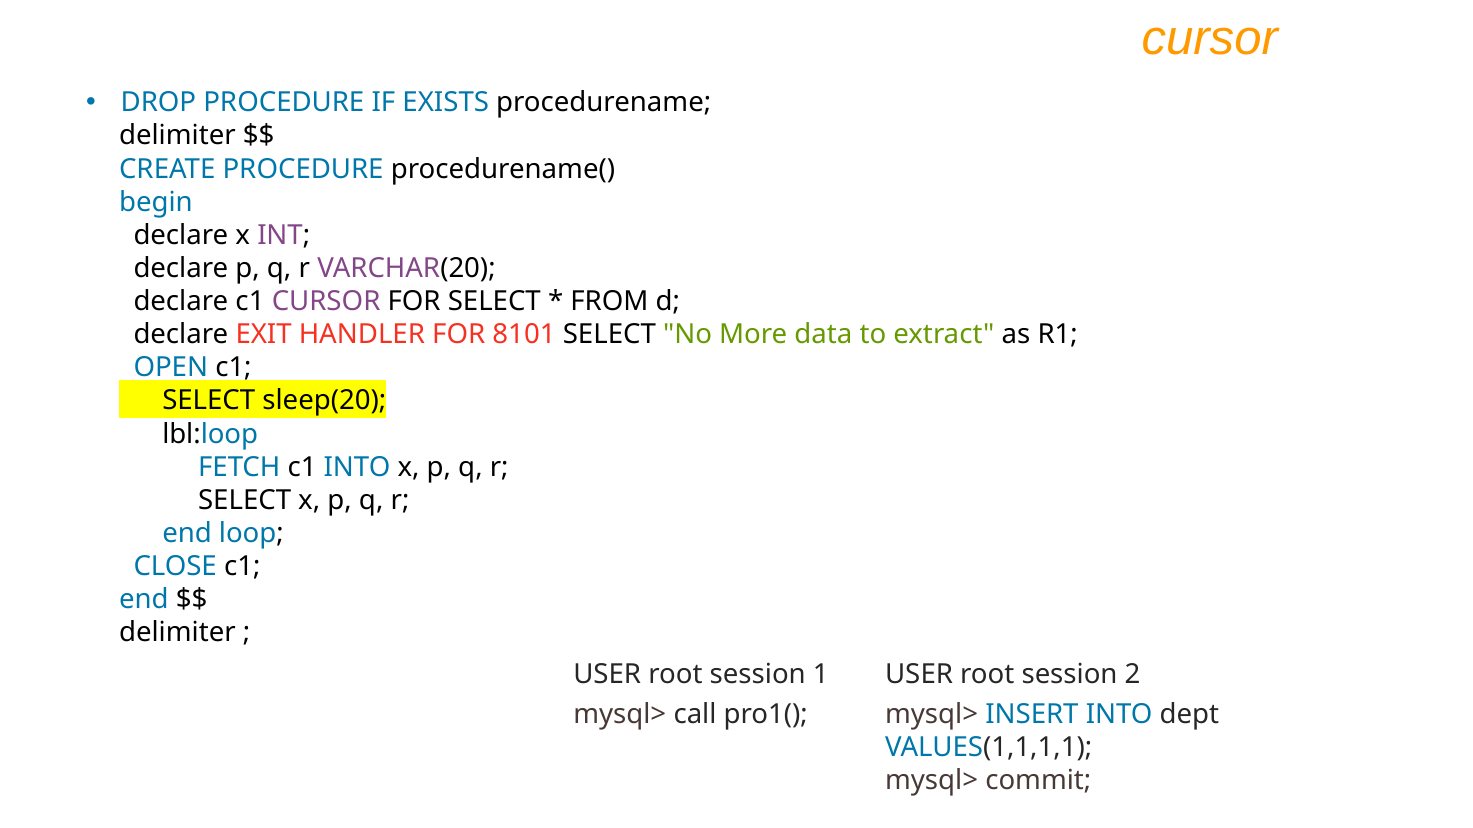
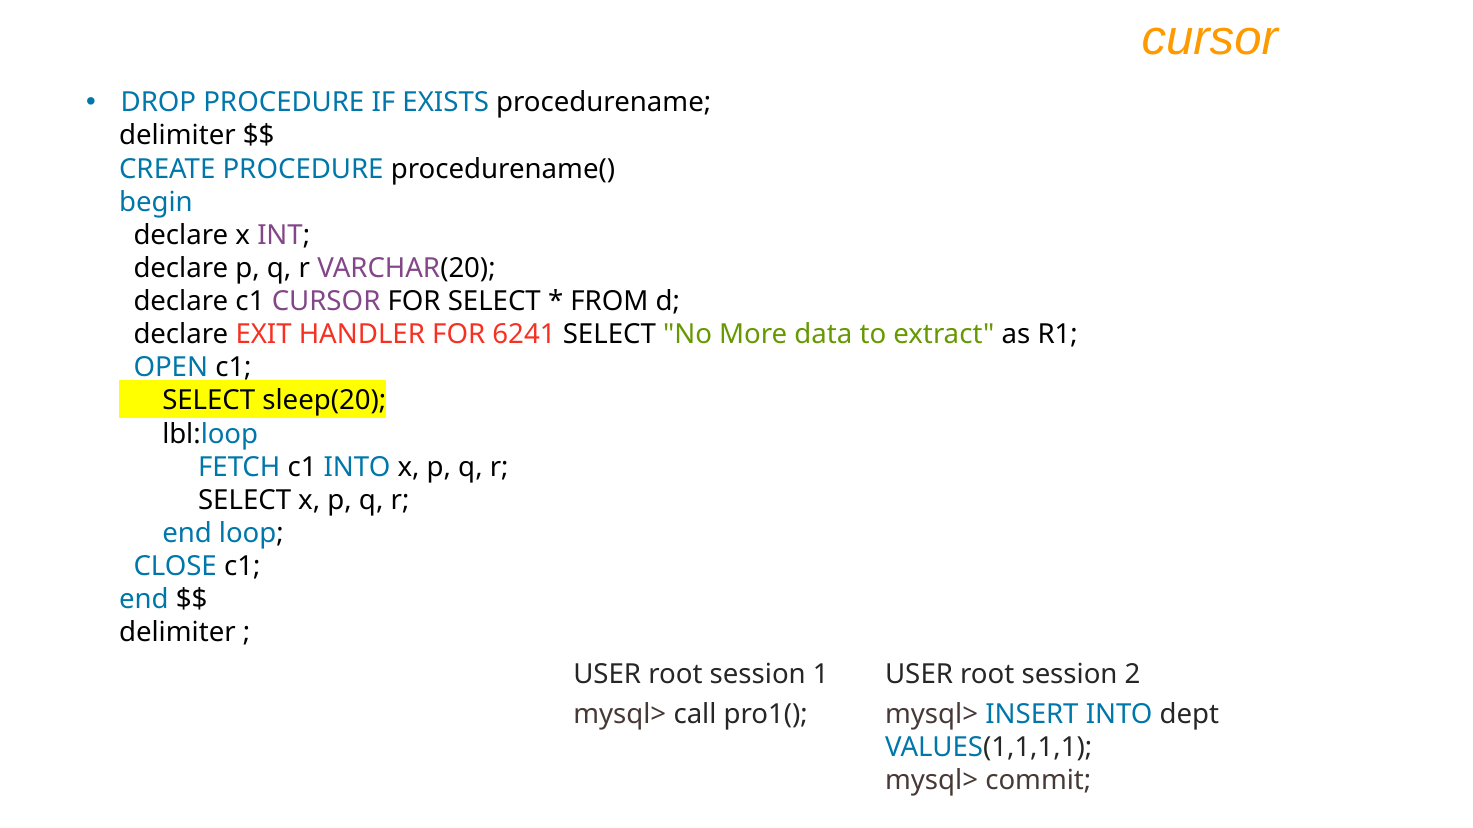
8101: 8101 -> 6241
